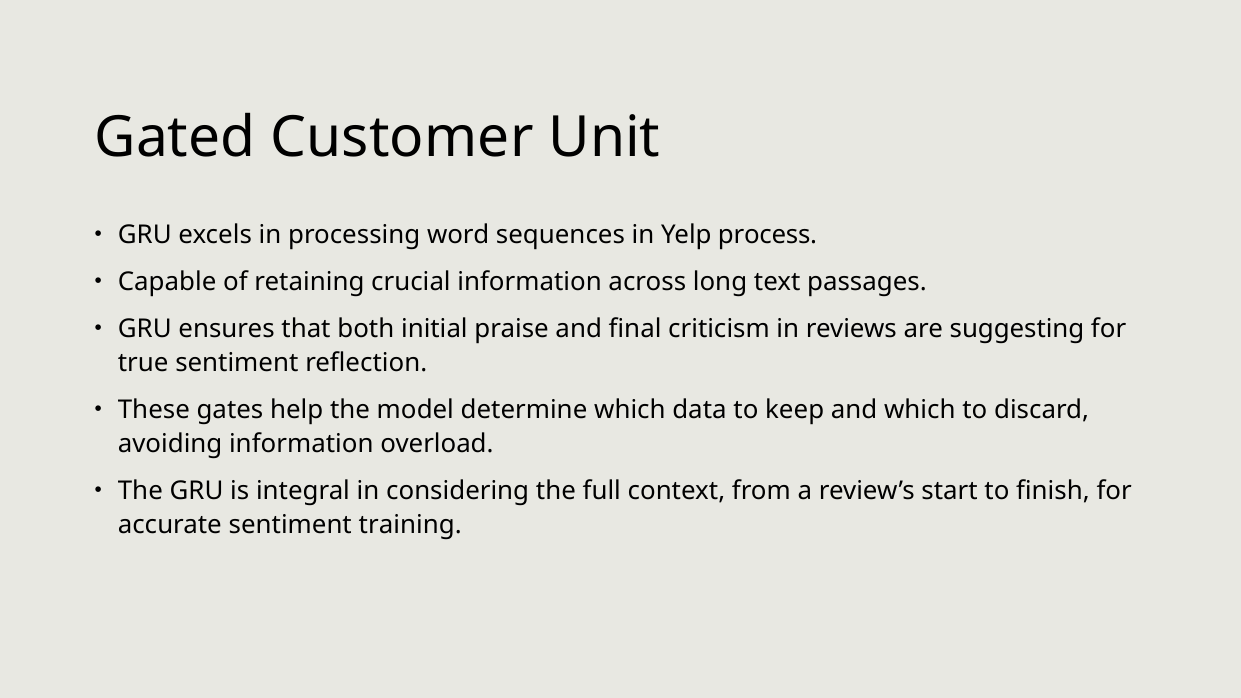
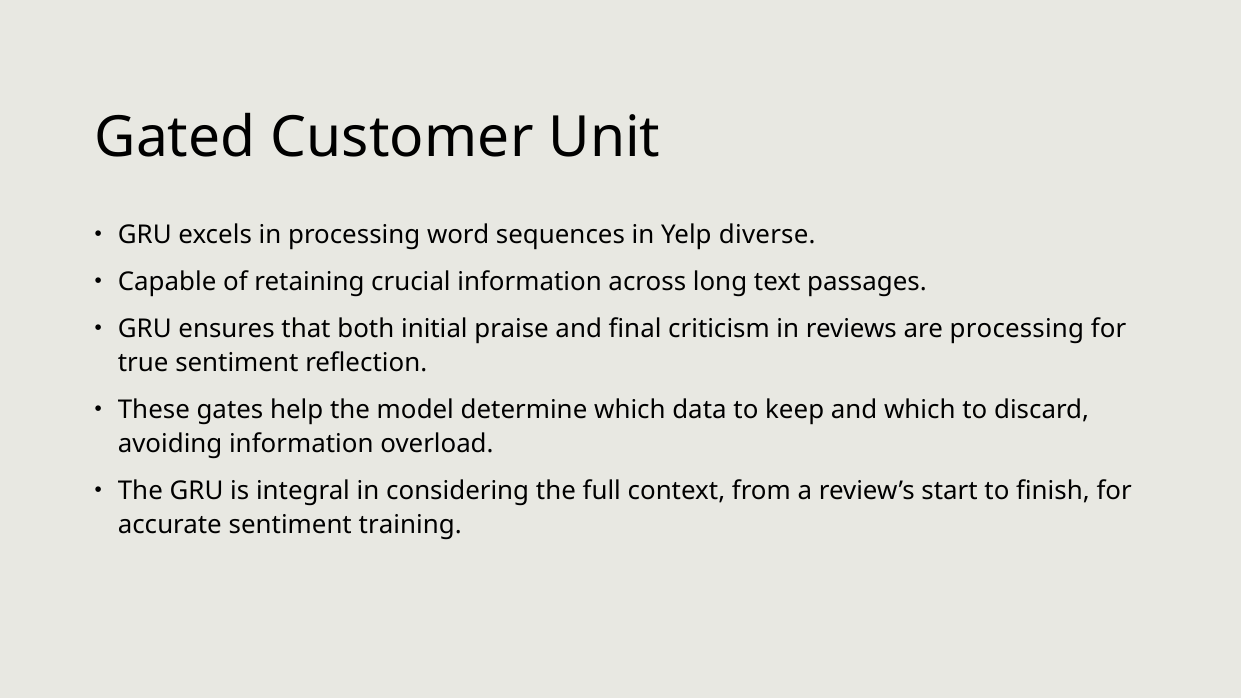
process: process -> diverse
are suggesting: suggesting -> processing
